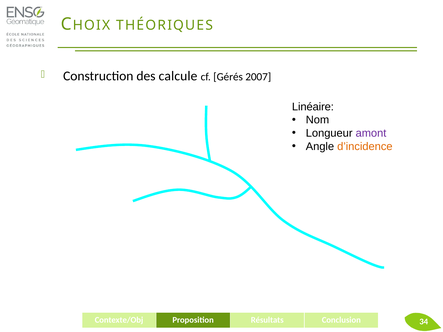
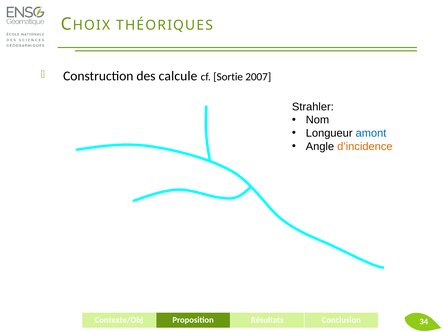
Gérés: Gérés -> Sortie
Linéaire: Linéaire -> Strahler
amont colour: purple -> blue
